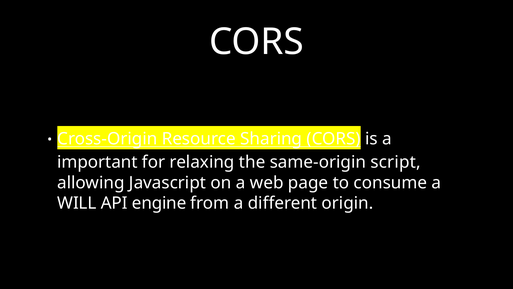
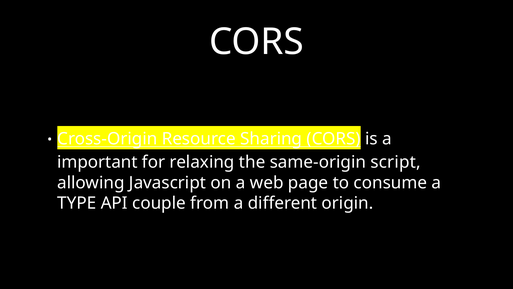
WILL: WILL -> TYPE
engine: engine -> couple
